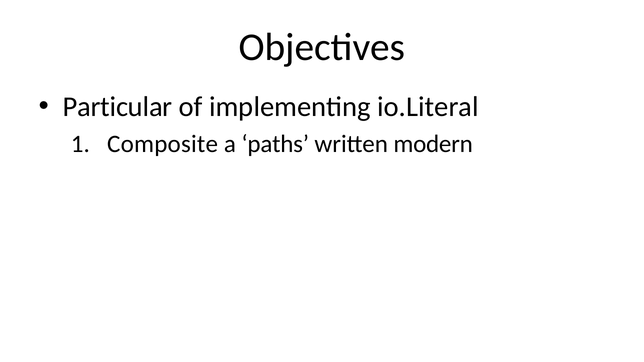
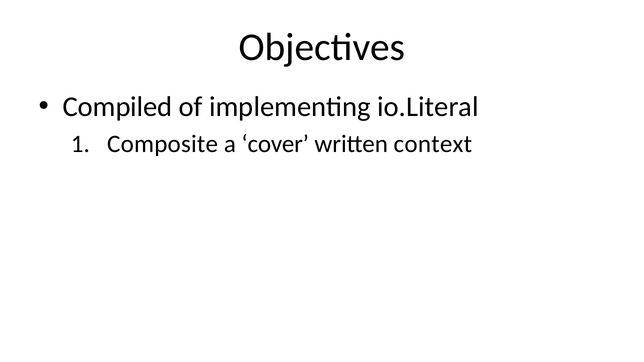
Particular: Particular -> Compiled
paths: paths -> cover
modern: modern -> context
